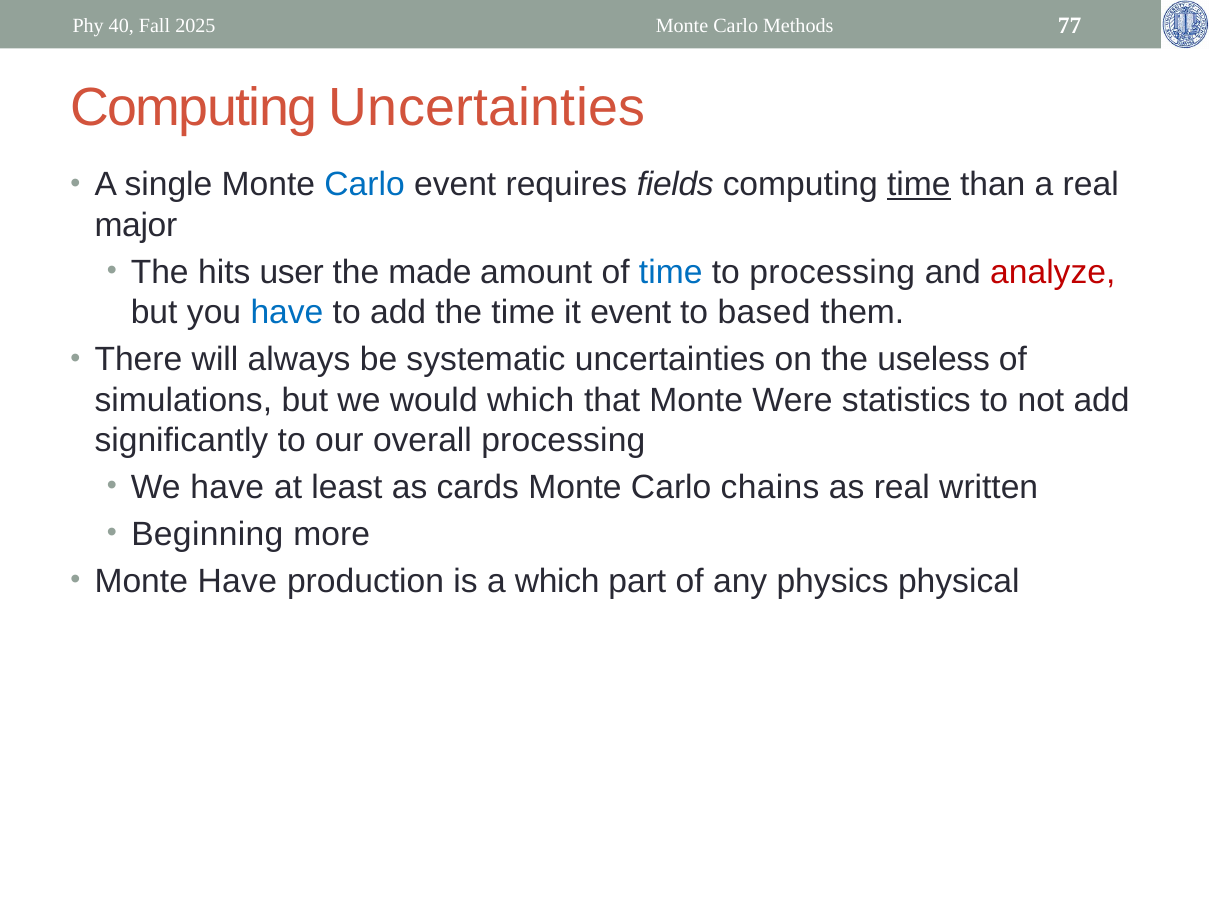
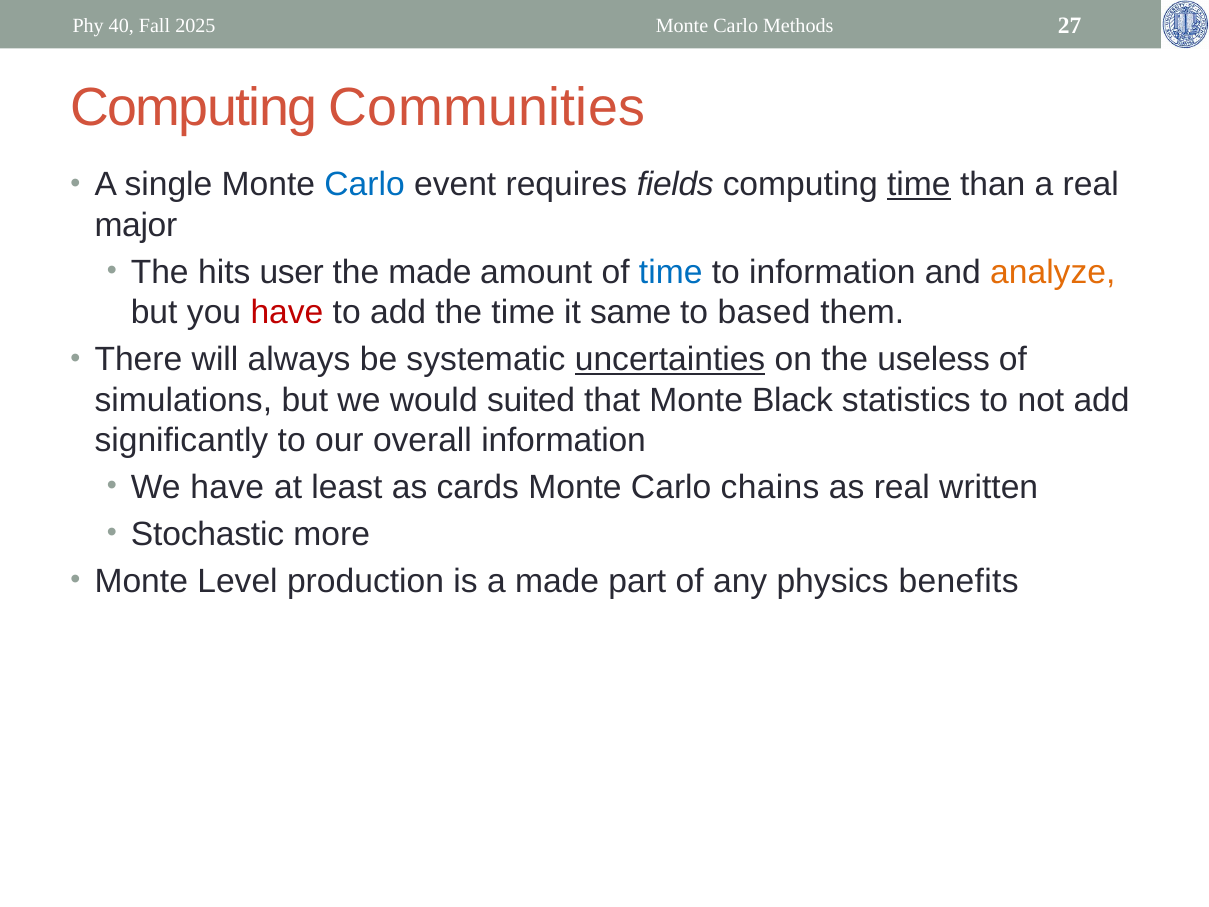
77: 77 -> 27
Computing Uncertainties: Uncertainties -> Communities
to processing: processing -> information
analyze colour: red -> orange
have at (287, 312) colour: blue -> red
it event: event -> same
uncertainties at (670, 360) underline: none -> present
would which: which -> suited
Were: Were -> Black
overall processing: processing -> information
Beginning: Beginning -> Stochastic
Monte Have: Have -> Level
a which: which -> made
physical: physical -> benefits
